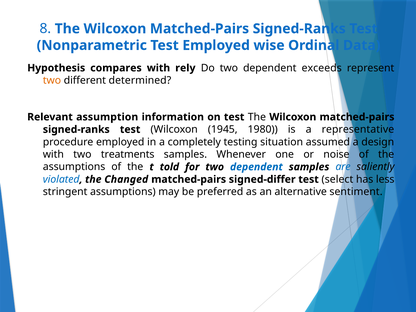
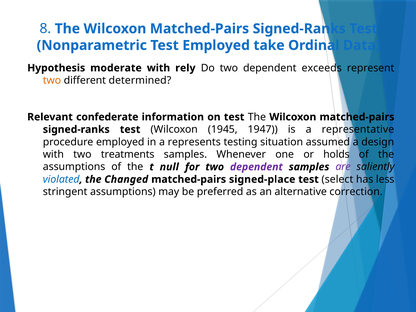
wise: wise -> take
compares: compares -> moderate
assumption: assumption -> confederate
1980: 1980 -> 1947
completely: completely -> represents
noise: noise -> holds
told: told -> null
dependent at (256, 167) colour: blue -> purple
are colour: blue -> purple
signed-differ: signed-differ -> signed-place
sentiment: sentiment -> correction
